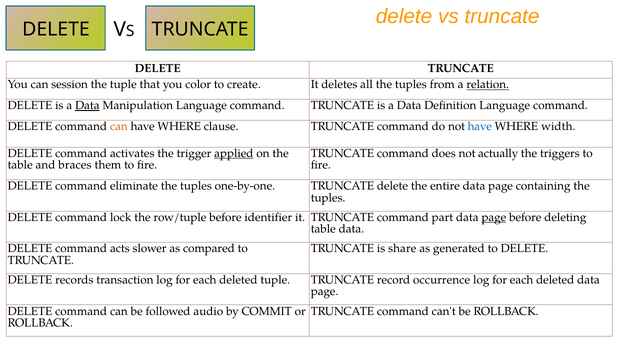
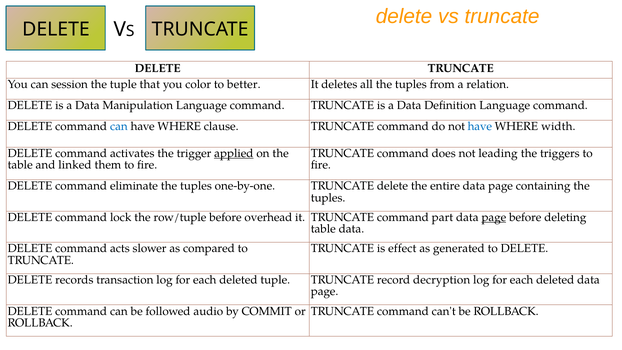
create: create -> better
relation underline: present -> none
Data at (87, 106) underline: present -> none
can at (119, 126) colour: orange -> blue
actually: actually -> leading
braces: braces -> linked
identifier: identifier -> overhead
share: share -> effect
occurrence: occurrence -> decryption
